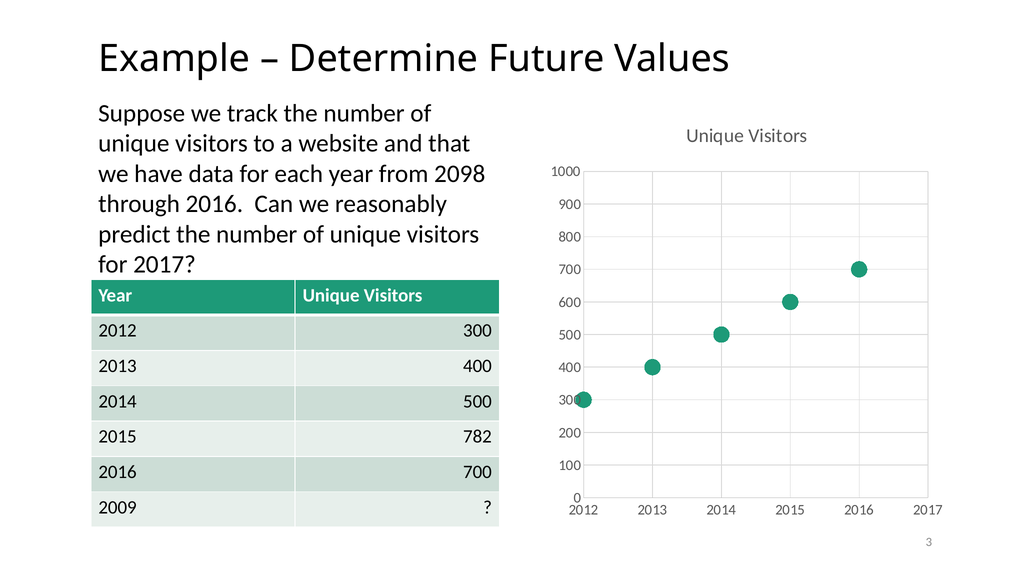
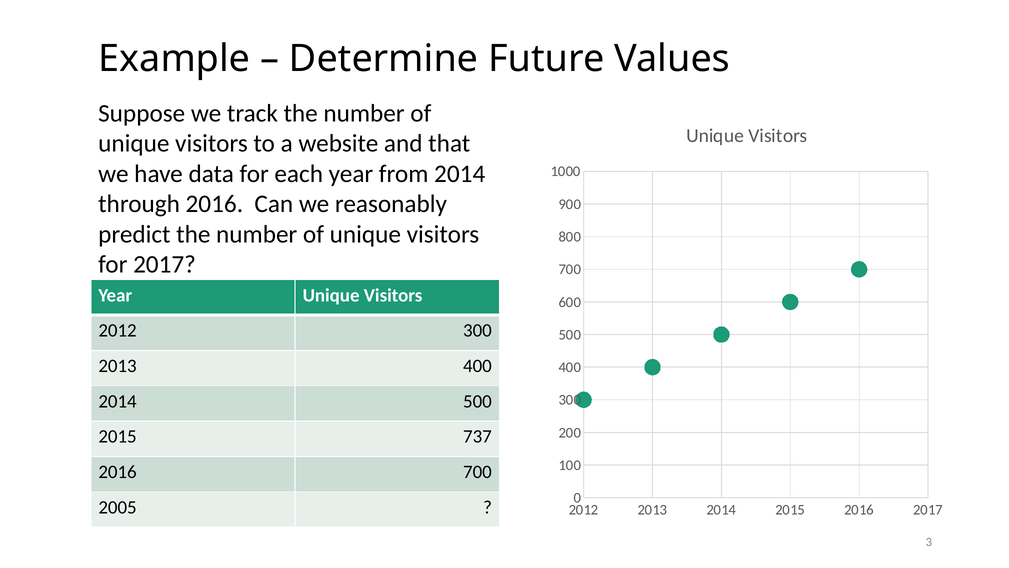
from 2098: 2098 -> 2014
782: 782 -> 737
2009: 2009 -> 2005
